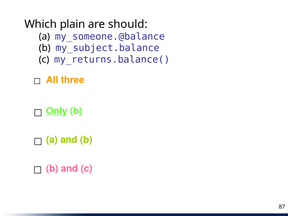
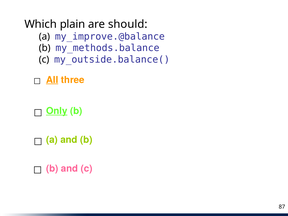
my_someone.@balance: my_someone.@balance -> my_improve.@balance
my_subject.balance: my_subject.balance -> my_methods.balance
my_returns.balance(: my_returns.balance( -> my_outside.balance(
All underline: none -> present
